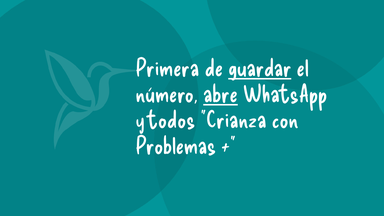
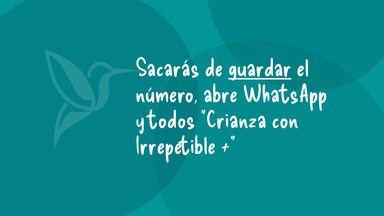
Primera: Primera -> Sacarás
abre underline: present -> none
Problemas: Problemas -> Irrepetible
